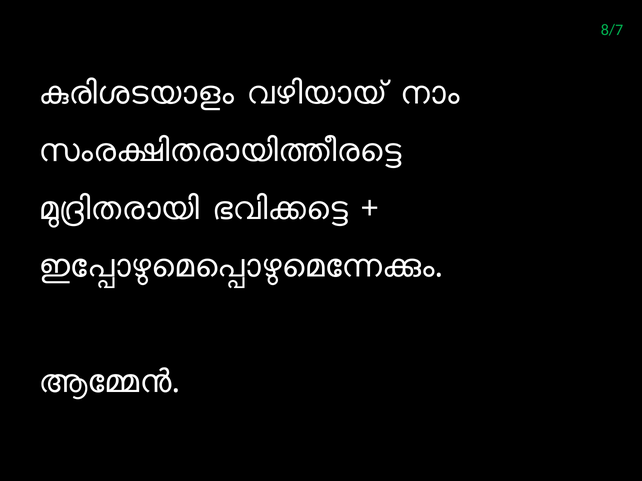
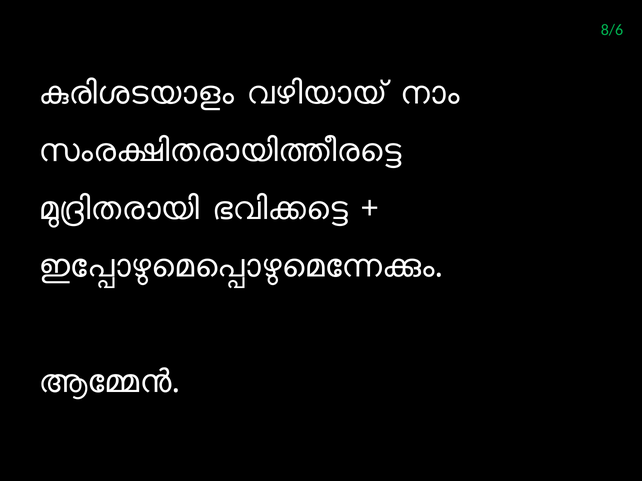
8/7: 8/7 -> 8/6
